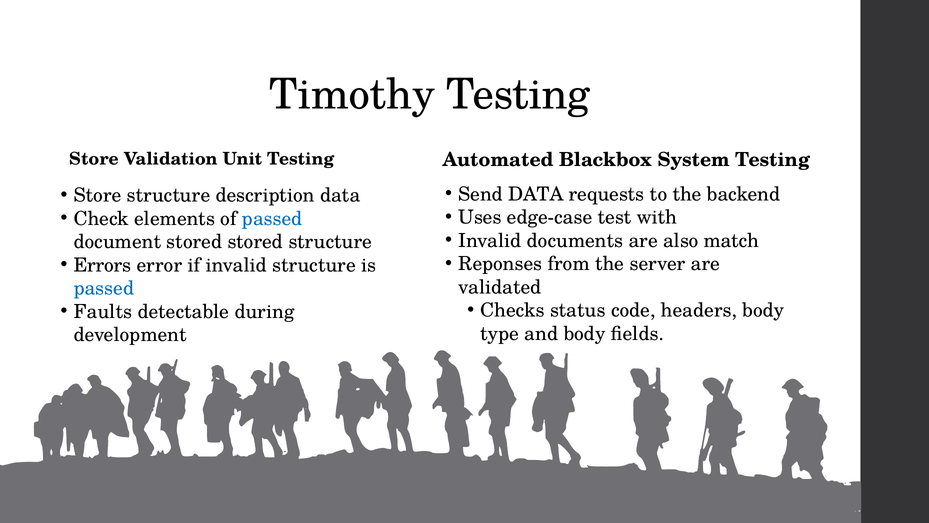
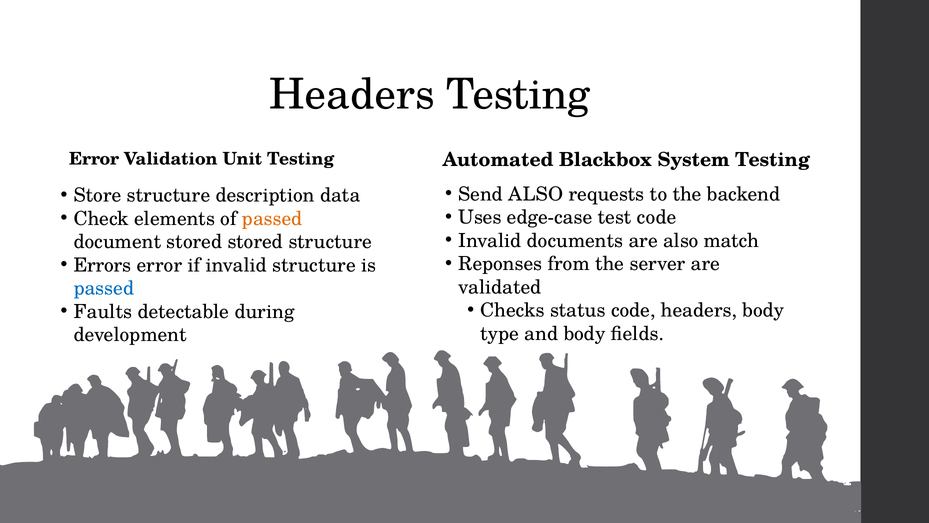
Timothy at (352, 94): Timothy -> Headers
Store at (94, 159): Store -> Error
Send DATA: DATA -> ALSO
test with: with -> code
passed at (272, 218) colour: blue -> orange
